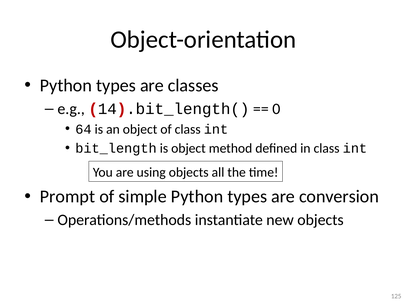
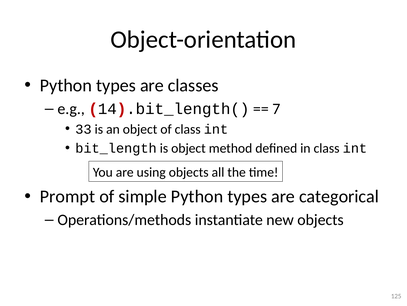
0: 0 -> 7
64: 64 -> 33
conversion: conversion -> categorical
